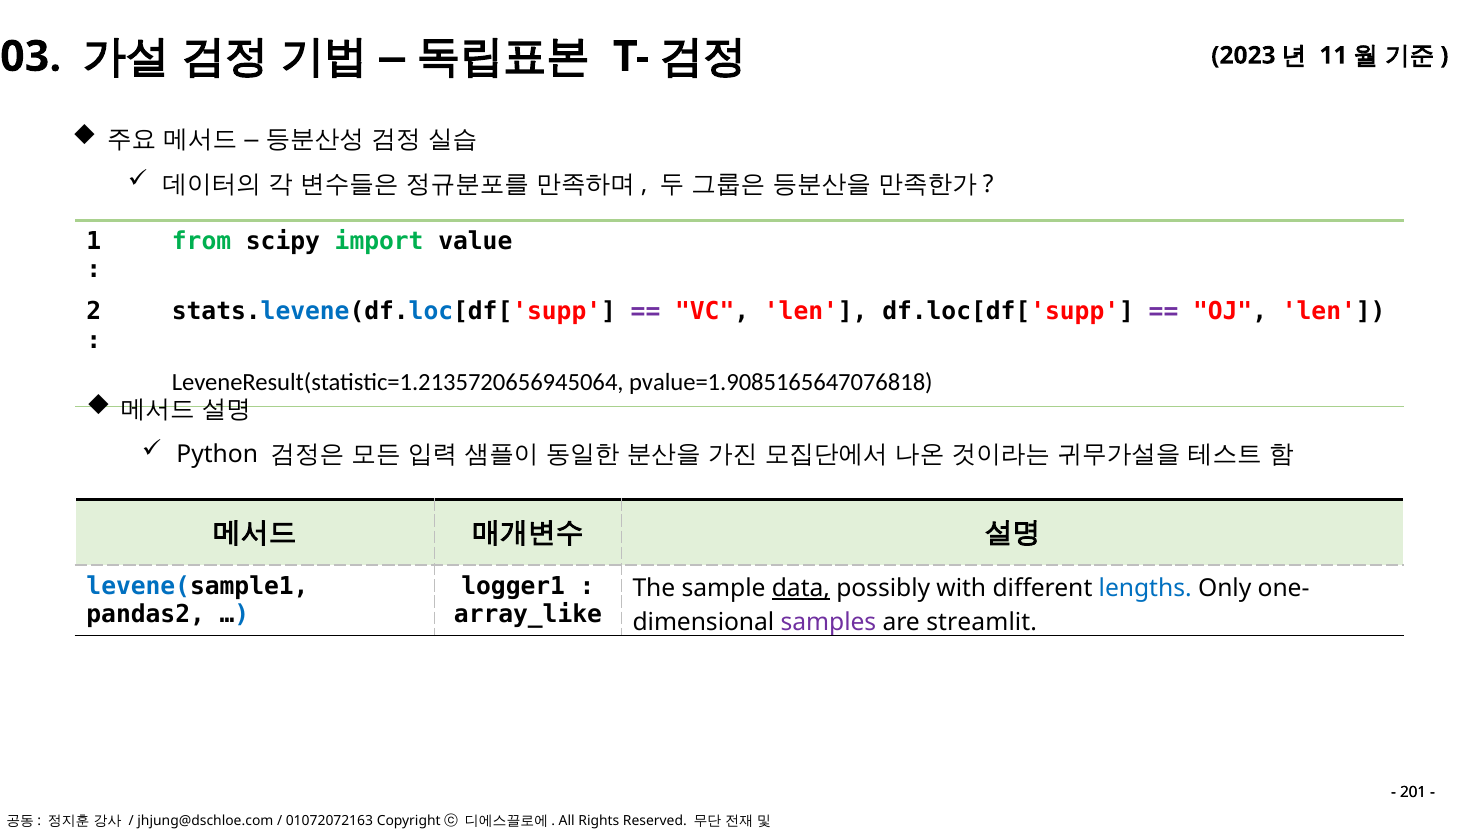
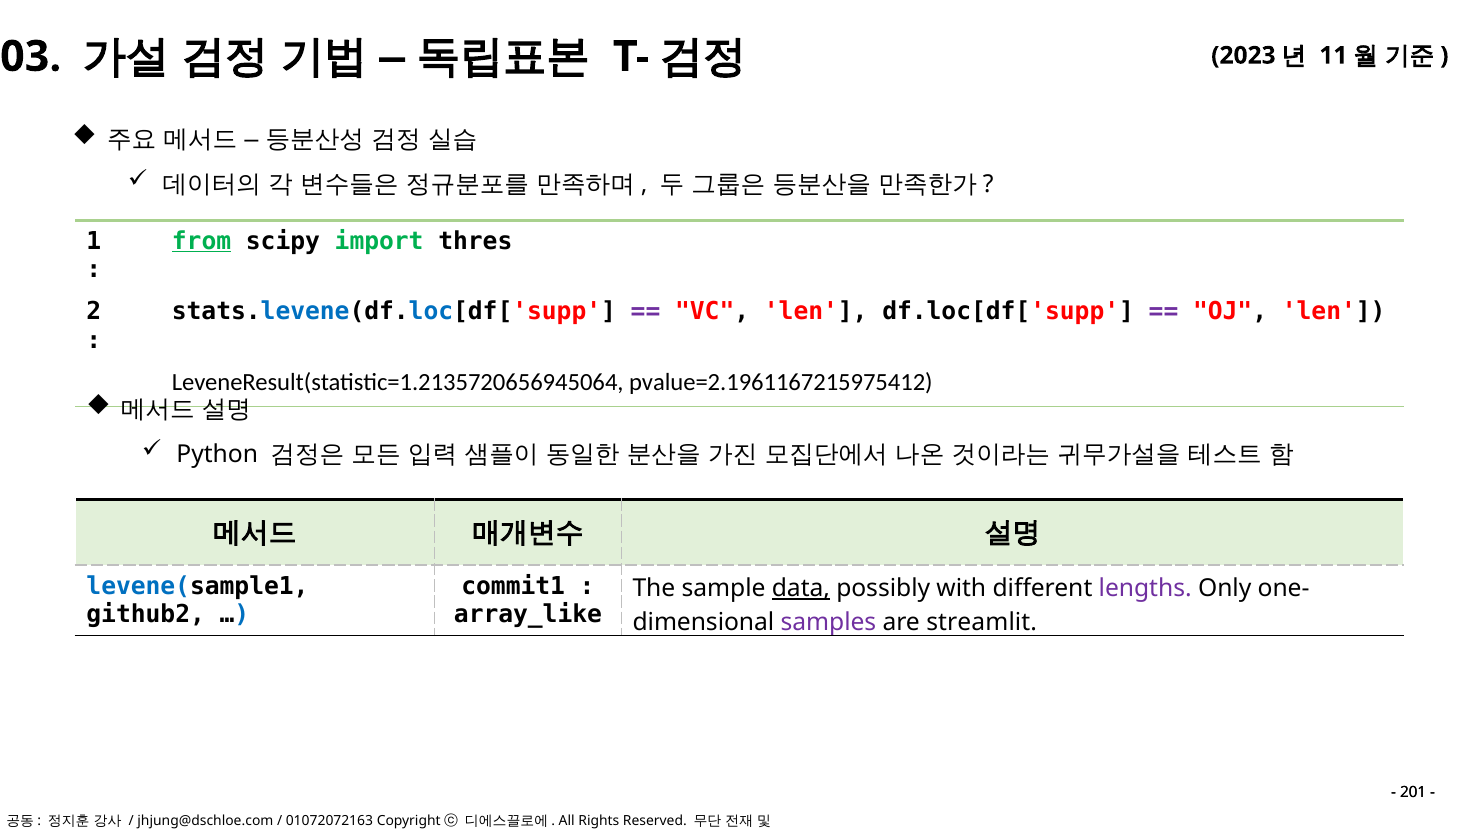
from underline: none -> present
value: value -> thres
pvalue=1.9085165647076818: pvalue=1.9085165647076818 -> pvalue=2.1961167215975412
logger1: logger1 -> commit1
lengths colour: blue -> purple
pandas2: pandas2 -> github2
